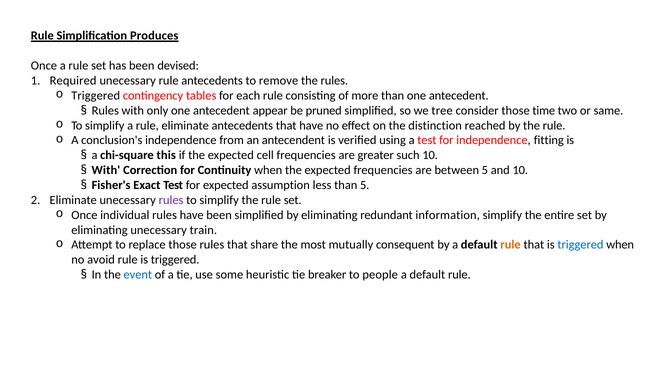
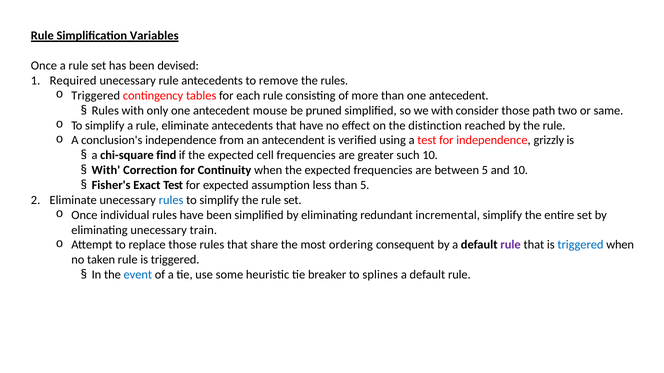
Produces: Produces -> Variables
appear: appear -> mouse
we tree: tree -> with
time: time -> path
fitting: fitting -> grizzly
this: this -> find
rules at (171, 200) colour: purple -> blue
information: information -> incremental
mutually: mutually -> ordering
rule at (511, 245) colour: orange -> purple
avoid: avoid -> taken
people: people -> splines
